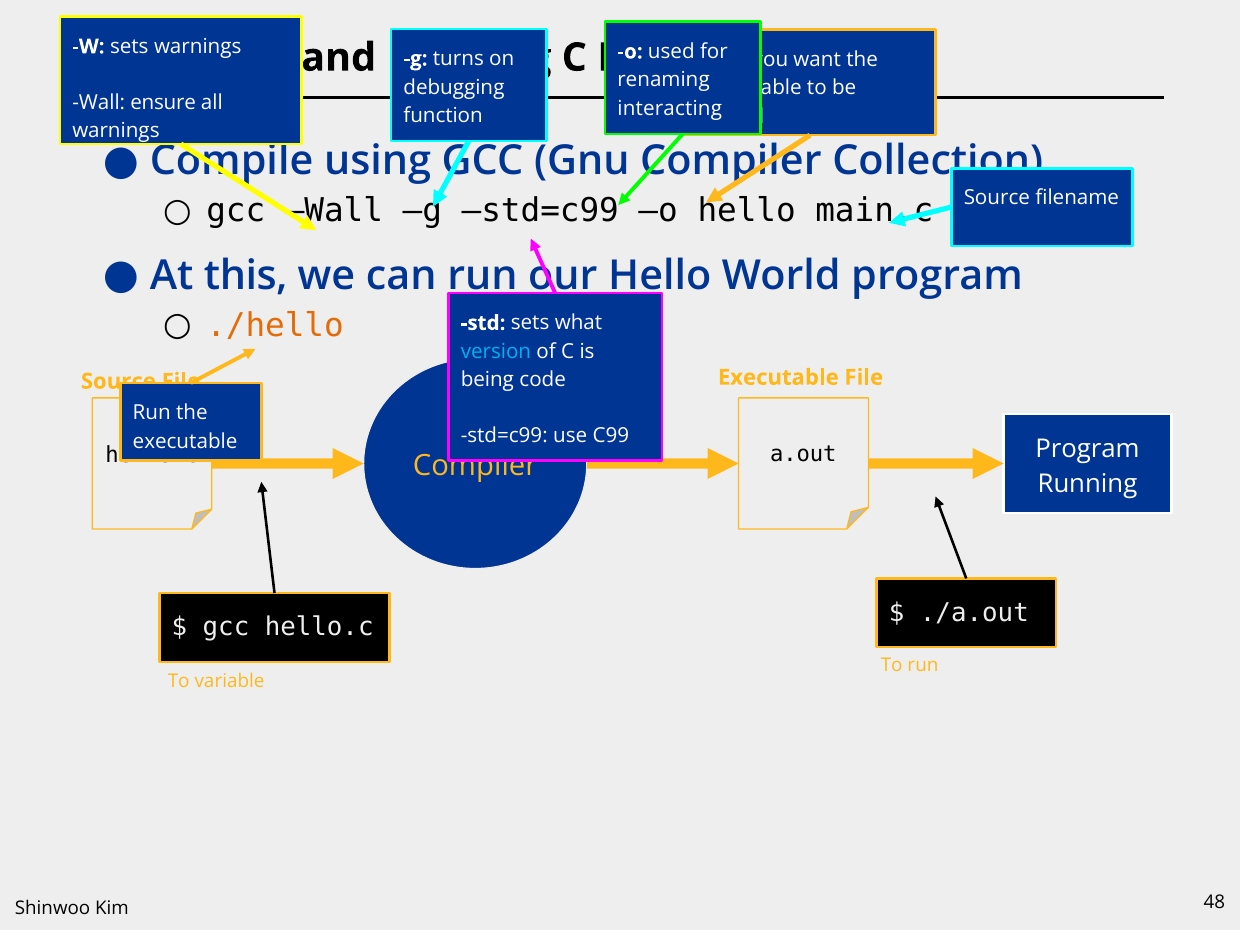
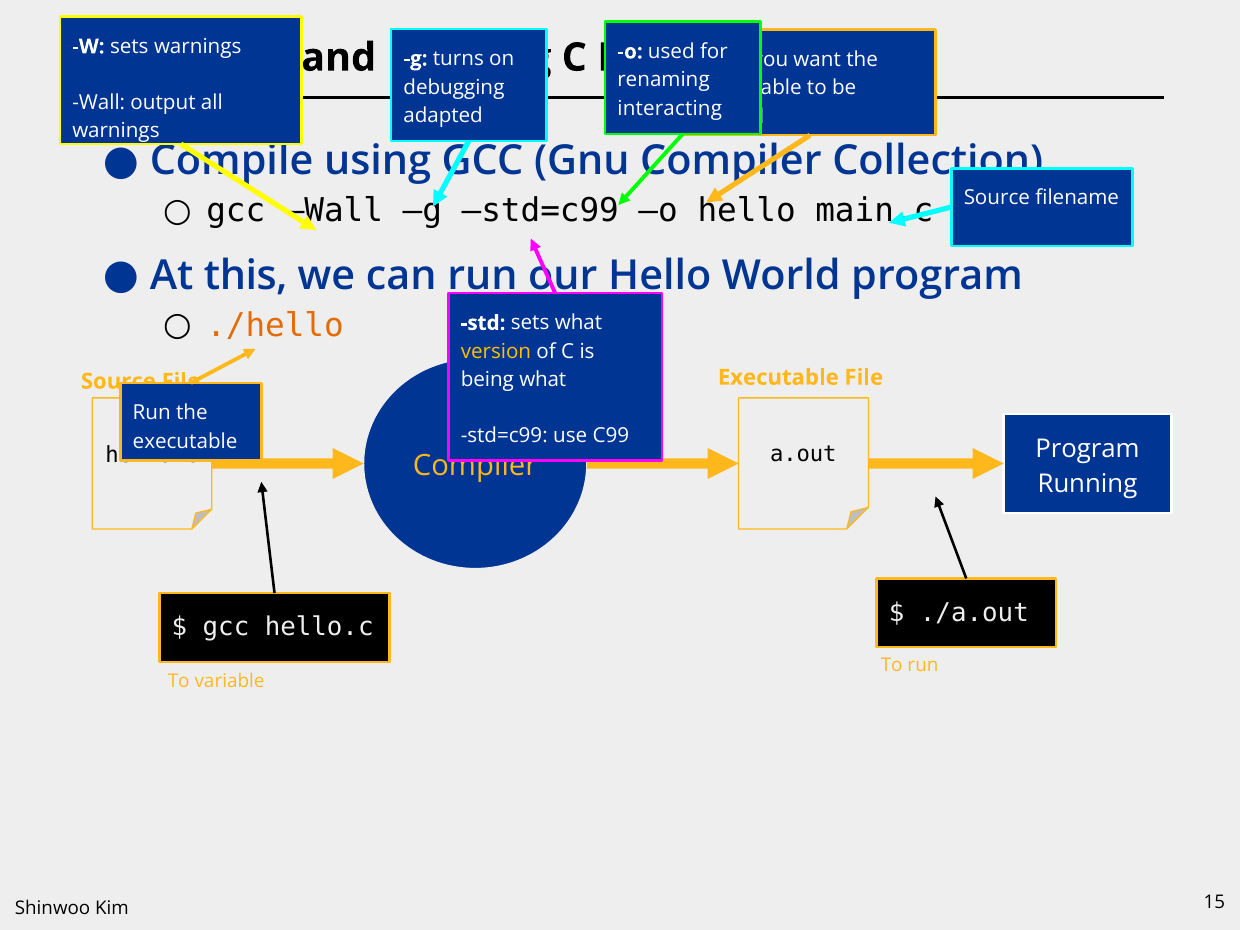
ensure: ensure -> output
function: function -> adapted
version colour: light blue -> yellow
being code: code -> what
48: 48 -> 15
